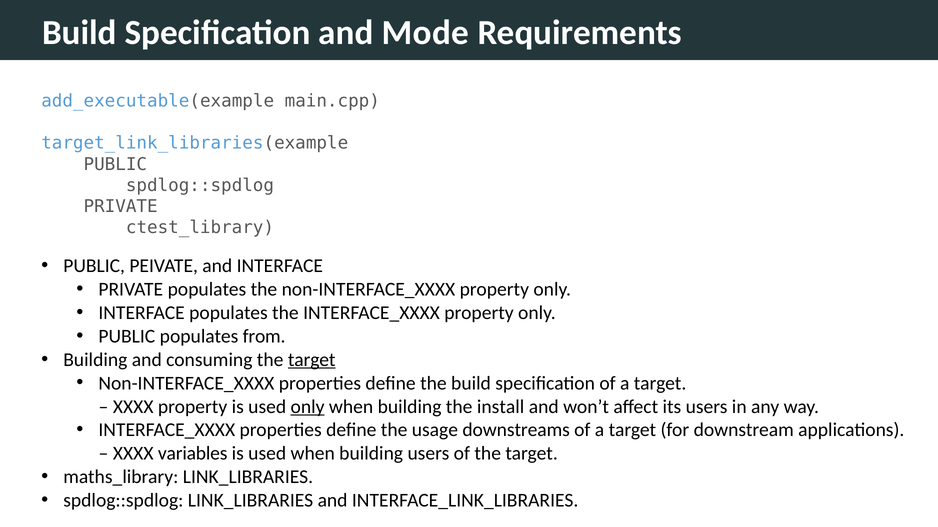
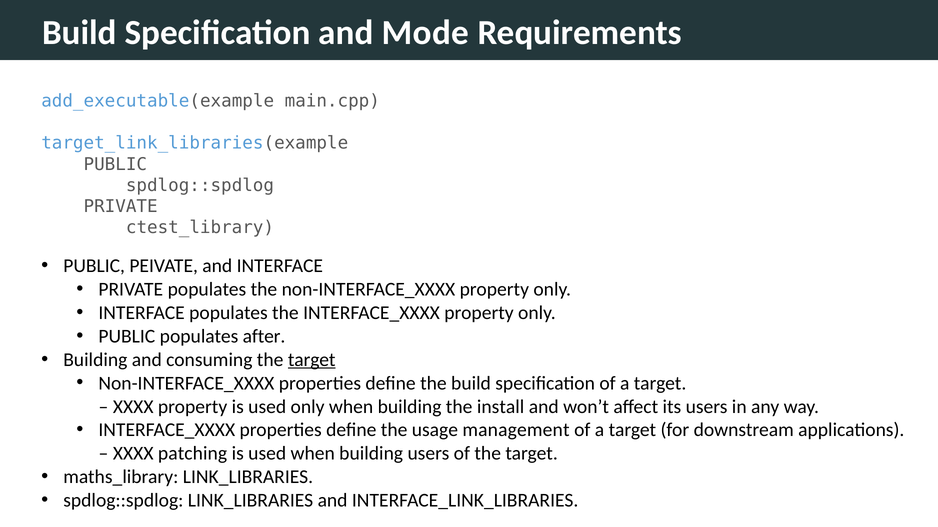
from: from -> after
only at (308, 407) underline: present -> none
downstreams: downstreams -> management
variables: variables -> patching
